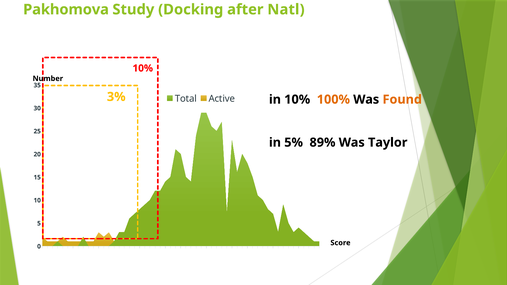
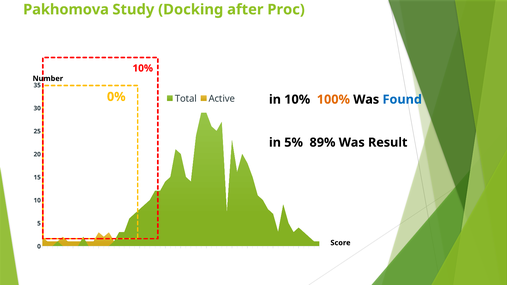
Natl: Natl -> Proc
3%: 3% -> 0%
Found colour: orange -> blue
Taylor: Taylor -> Result
